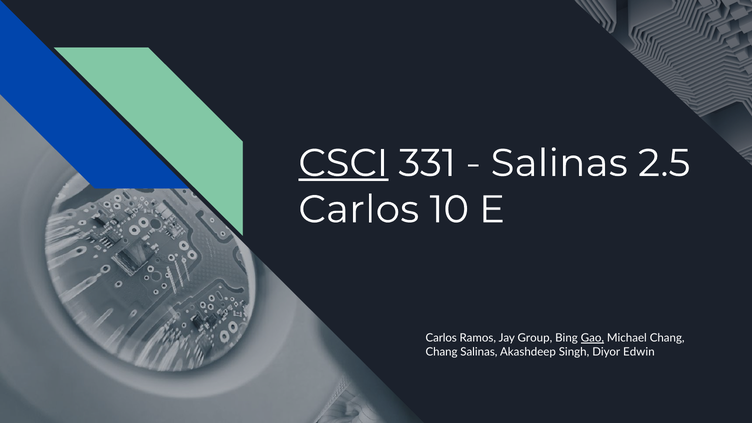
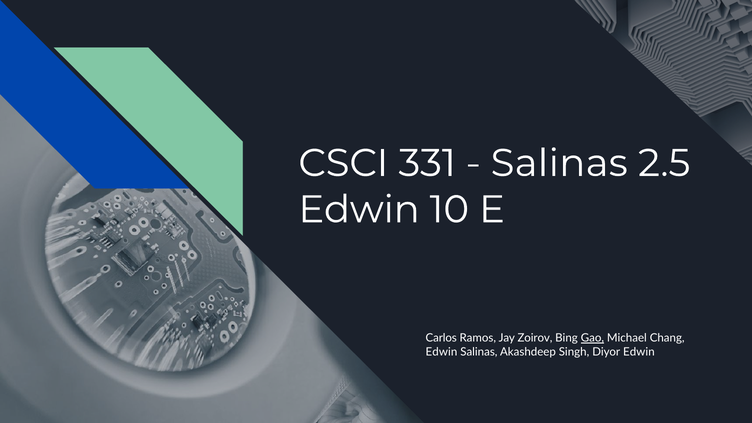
CSCI underline: present -> none
Carlos at (359, 210): Carlos -> Edwin
Group: Group -> Zoirov
Chang at (442, 352): Chang -> Edwin
